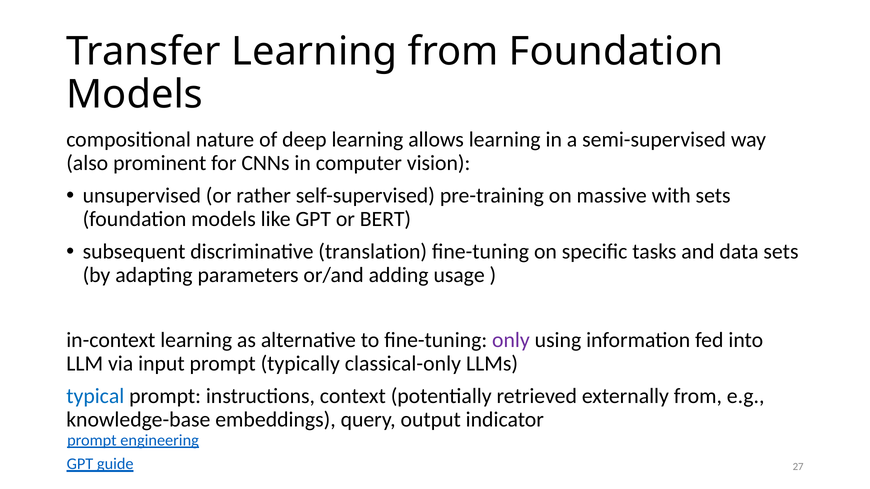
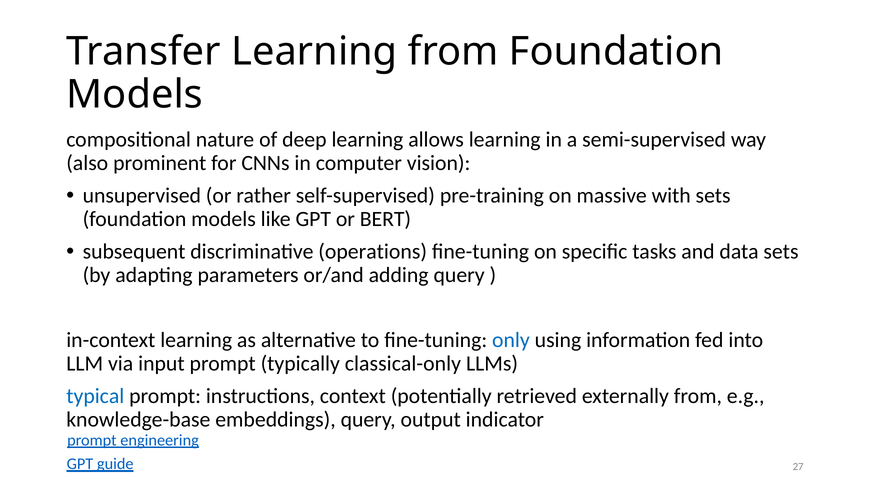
translation: translation -> operations
adding usage: usage -> query
only colour: purple -> blue
